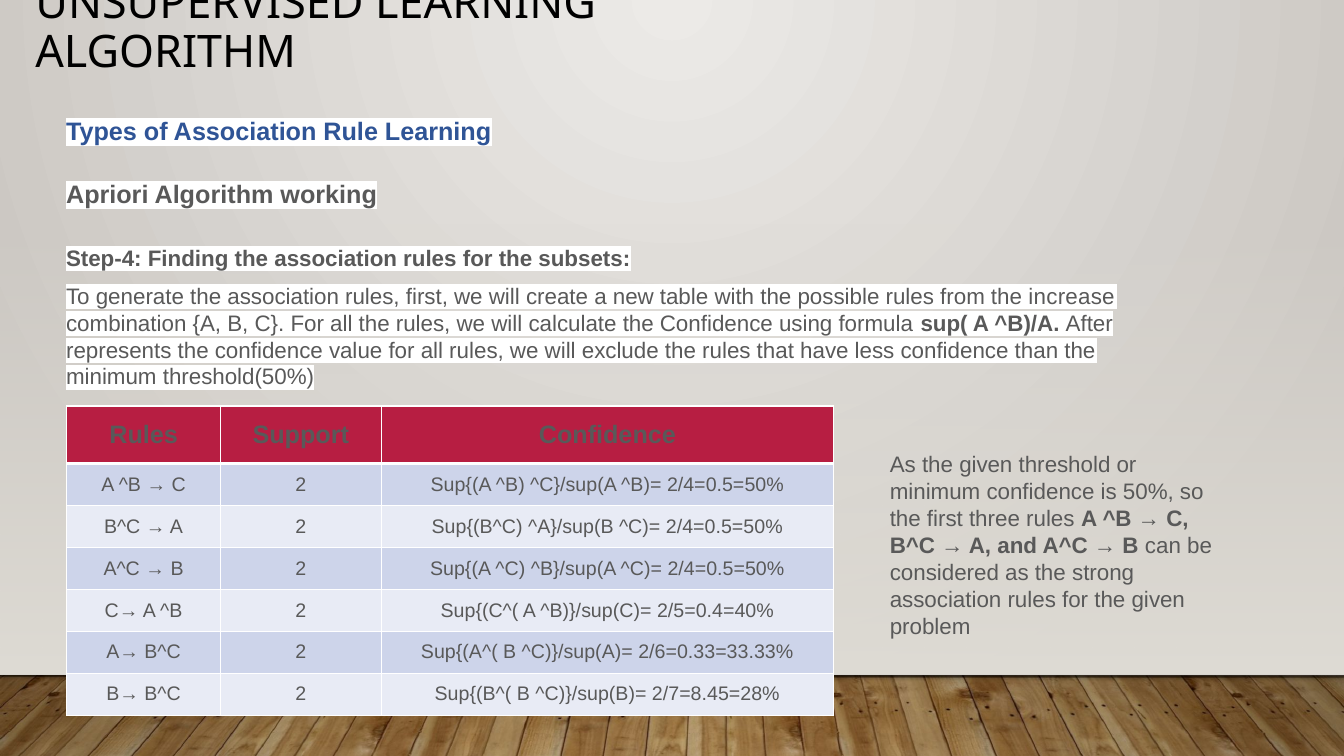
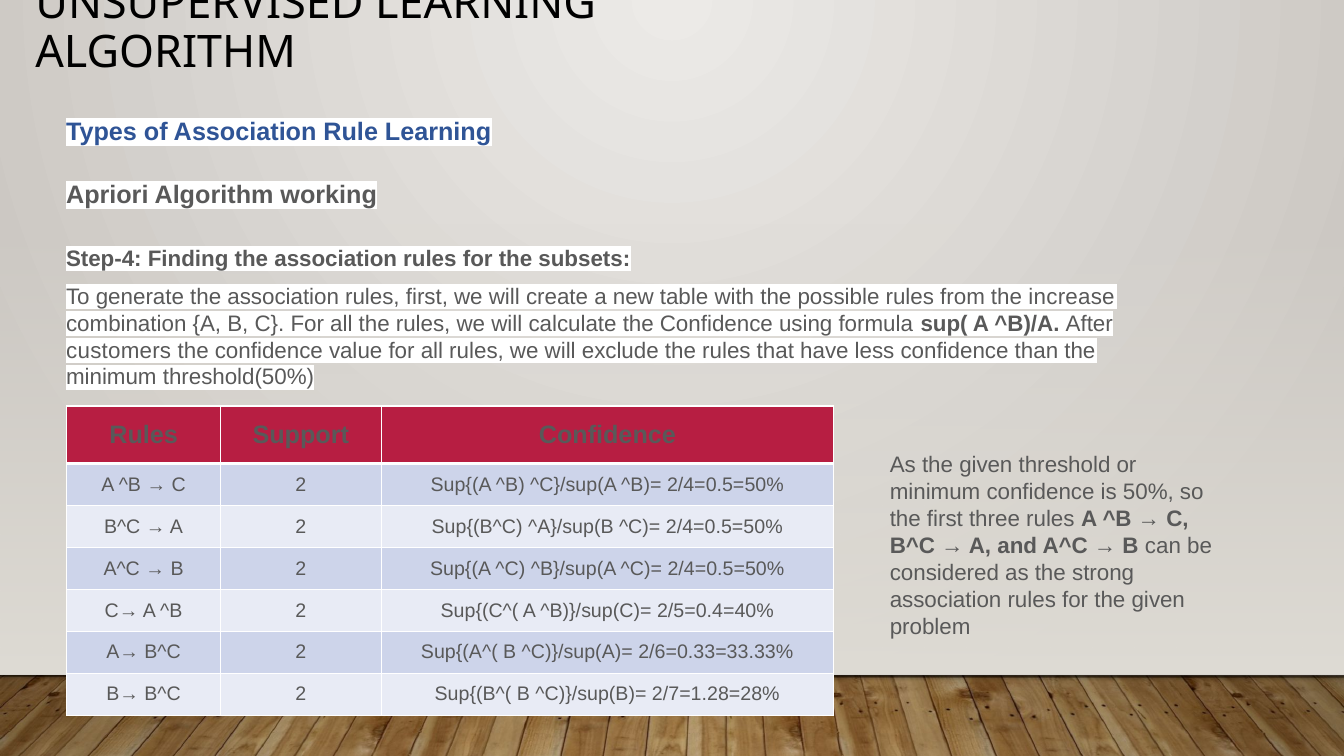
represents: represents -> customers
2/7=8.45=28%: 2/7=8.45=28% -> 2/7=1.28=28%
